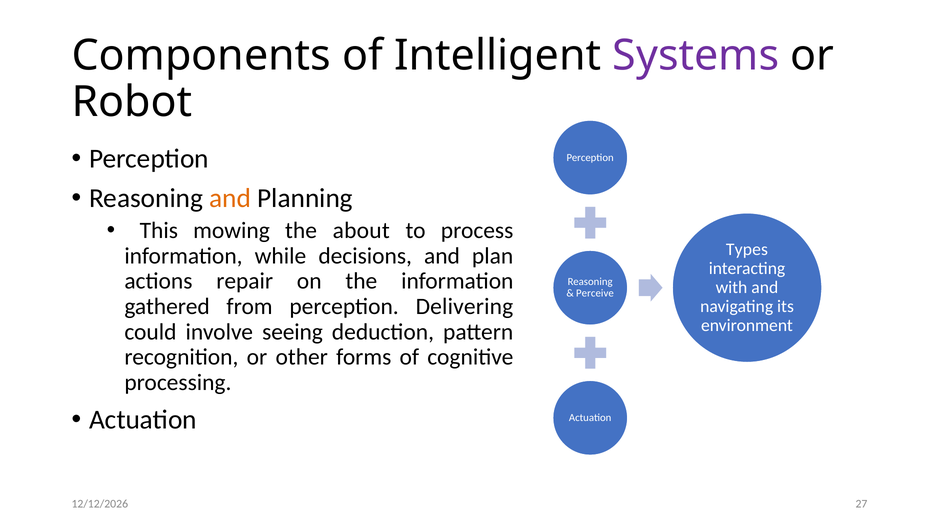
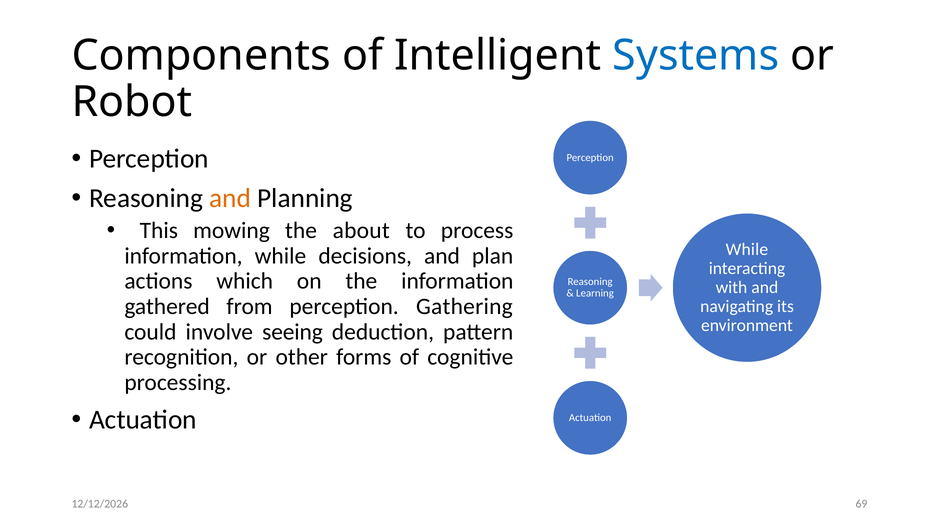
Systems colour: purple -> blue
Types at (747, 250): Types -> While
repair: repair -> which
Perceive: Perceive -> Learning
Delivering: Delivering -> Gathering
27: 27 -> 69
